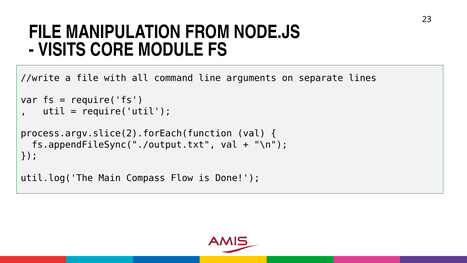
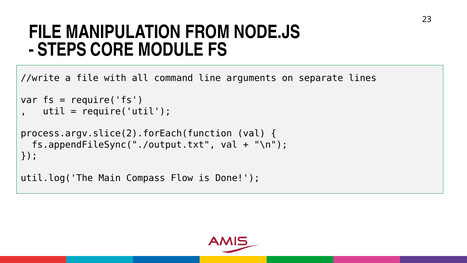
VISITS: VISITS -> STEPS
